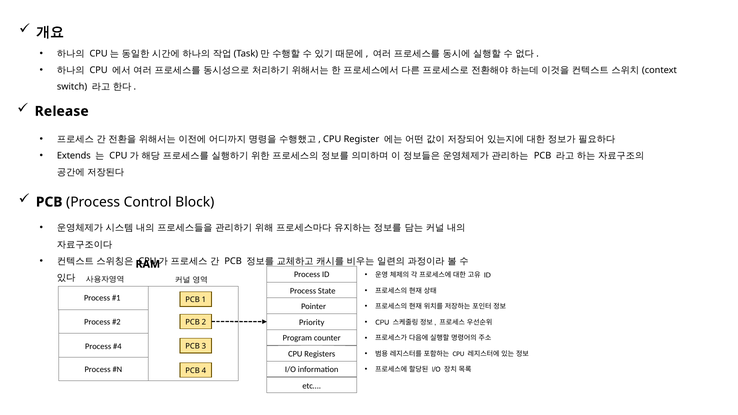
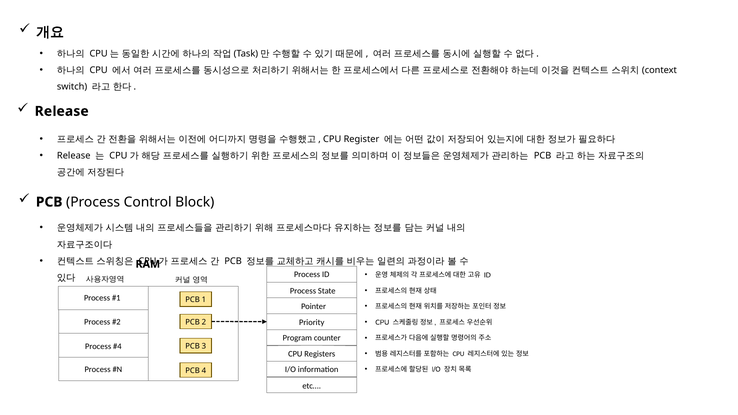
Extends at (74, 156): Extends -> Release
